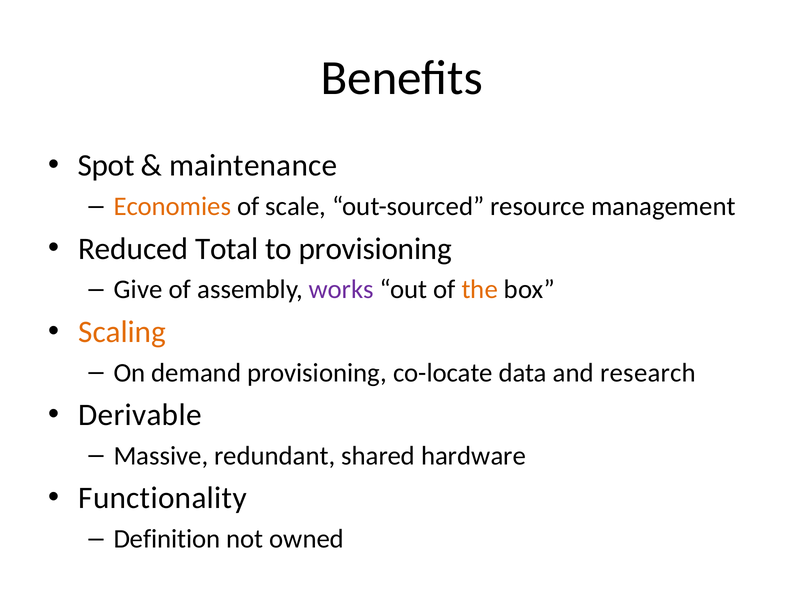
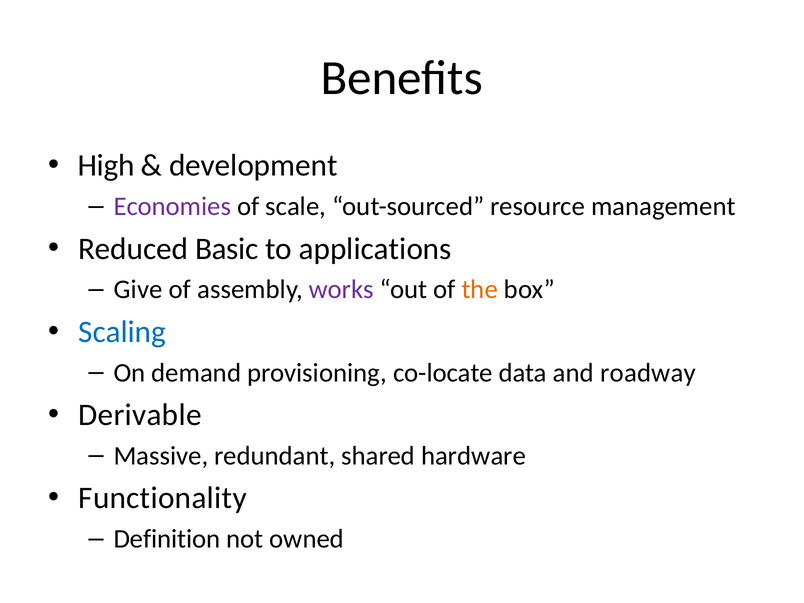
Spot: Spot -> High
maintenance: maintenance -> development
Economies colour: orange -> purple
Total: Total -> Basic
to provisioning: provisioning -> applications
Scaling colour: orange -> blue
research: research -> roadway
